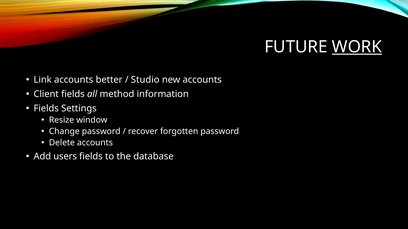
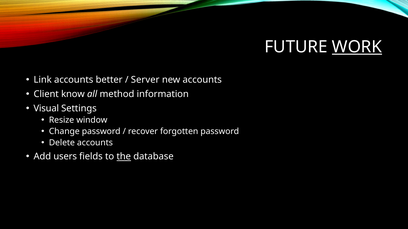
Studio: Studio -> Server
Client fields: fields -> know
Fields at (46, 109): Fields -> Visual
the underline: none -> present
